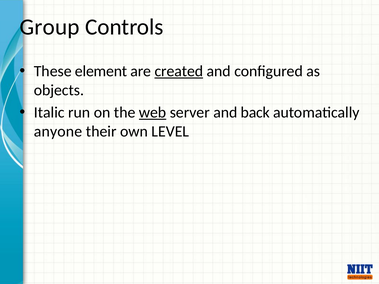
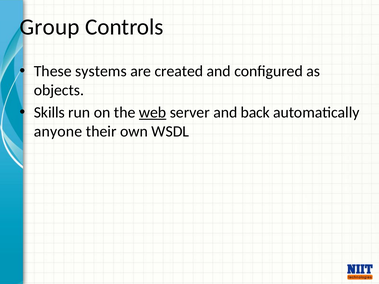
element: element -> systems
created underline: present -> none
Italic: Italic -> Skills
LEVEL: LEVEL -> WSDL
